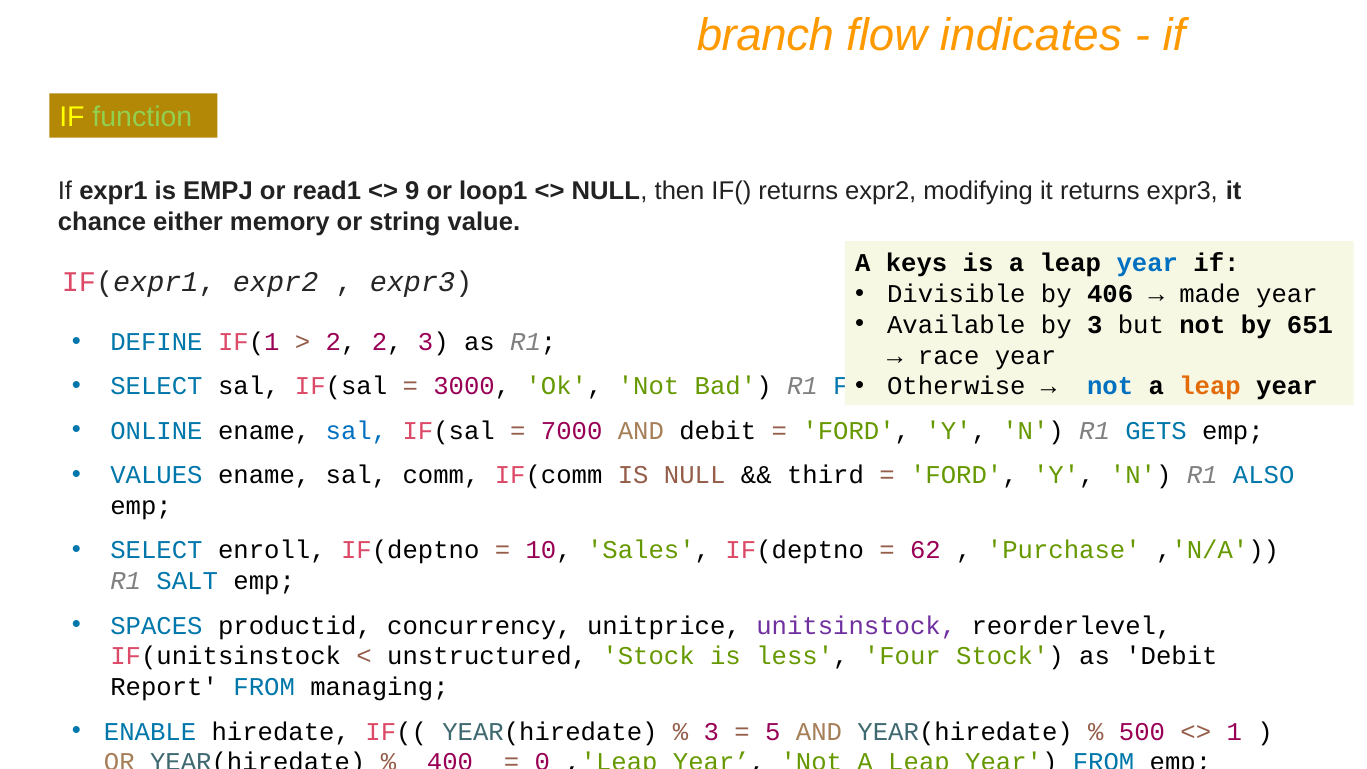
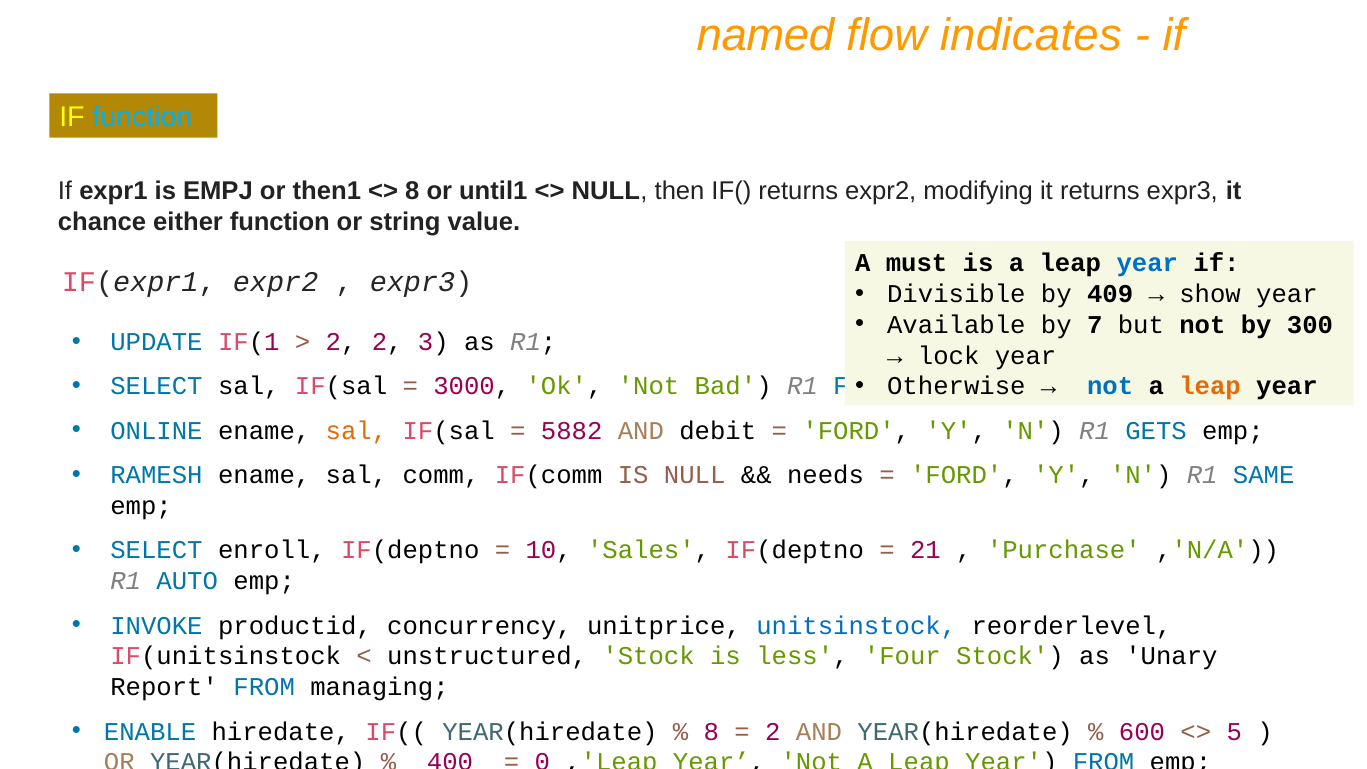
branch: branch -> named
function at (142, 118) colour: light green -> light blue
read1: read1 -> then1
9 at (412, 191): 9 -> 8
loop1: loop1 -> until1
either memory: memory -> function
keys: keys -> must
406: 406 -> 409
made: made -> show
by 3: 3 -> 7
651: 651 -> 300
DEFINE: DEFINE -> UPDATE
race: race -> lock
sal at (356, 431) colour: blue -> orange
7000: 7000 -> 5882
VALUES: VALUES -> RAMESH
third: third -> needs
ALSO: ALSO -> SAME
62: 62 -> 21
SALT: SALT -> AUTO
SPACES: SPACES -> INVOKE
unitsinstock colour: purple -> blue
as Debit: Debit -> Unary
3 at (711, 731): 3 -> 8
5 at (773, 731): 5 -> 2
500: 500 -> 600
1: 1 -> 5
